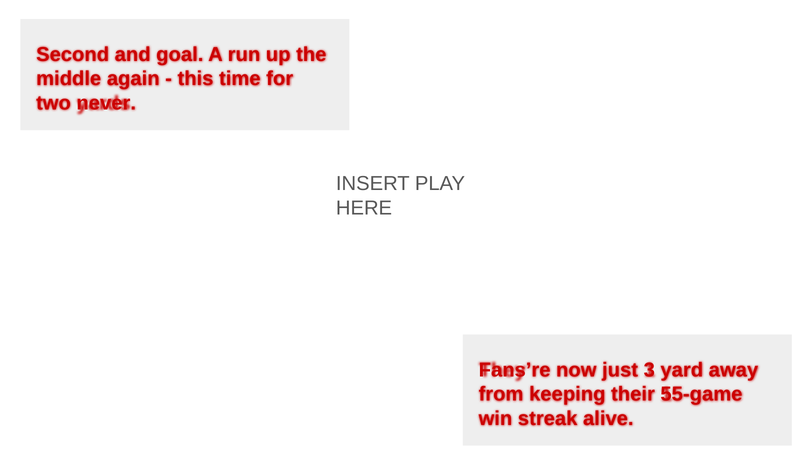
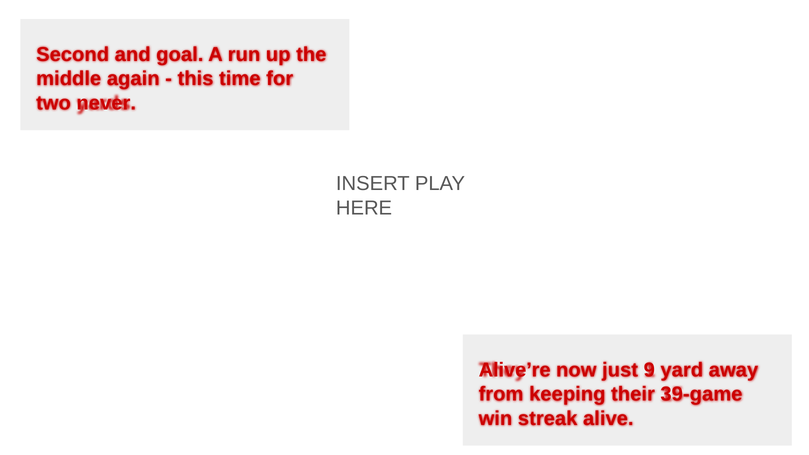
Fans’re: Fans’re -> Alive’re
3: 3 -> 9
55-game: 55-game -> 39-game
